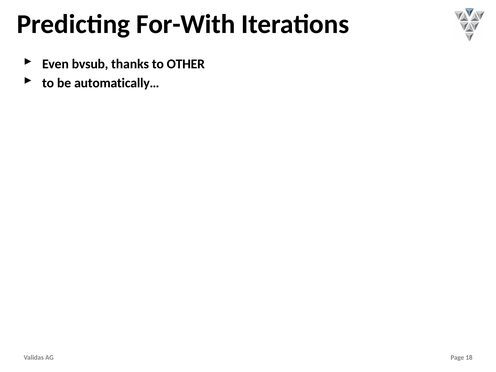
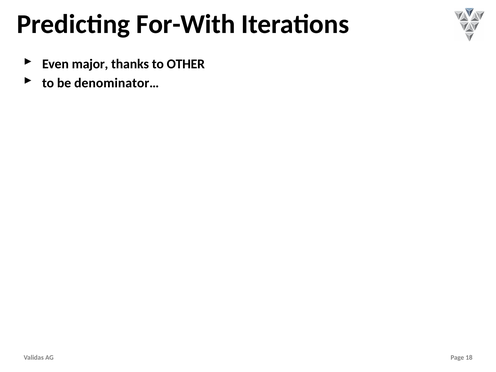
bvsub: bvsub -> major
automatically…: automatically… -> denominator…
